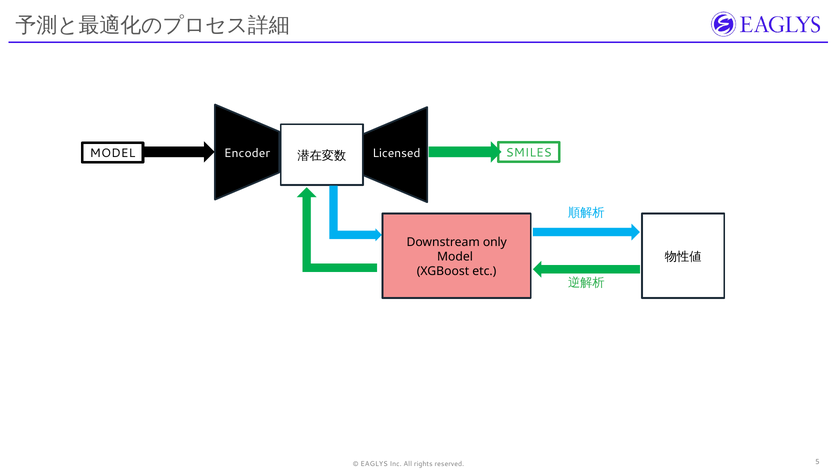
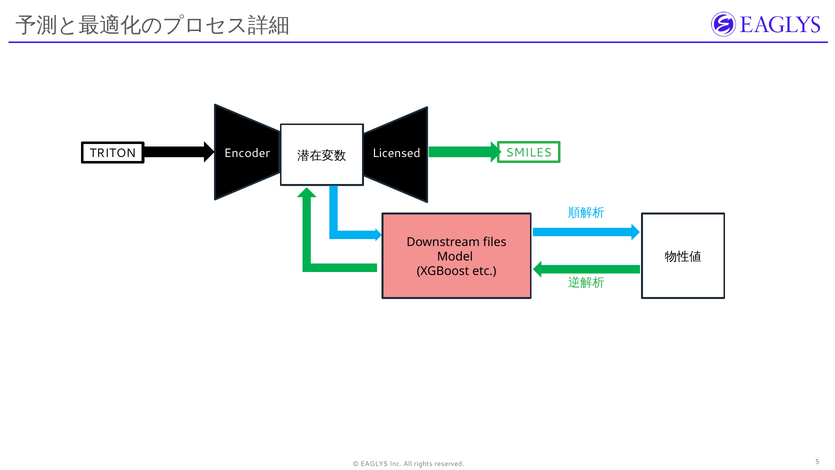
MODEL at (113, 153): MODEL -> TRITON
only: only -> files
